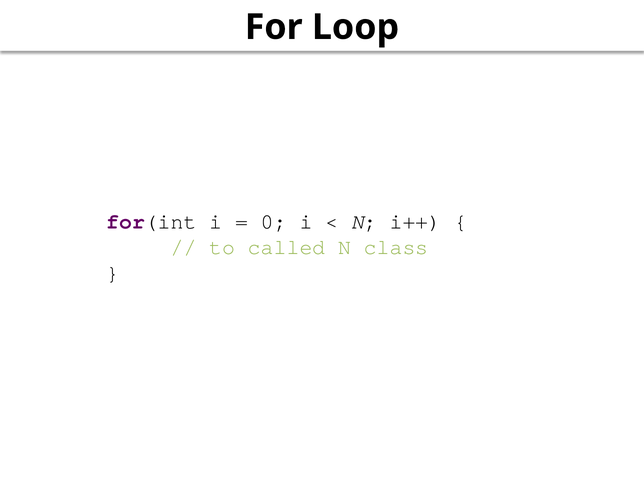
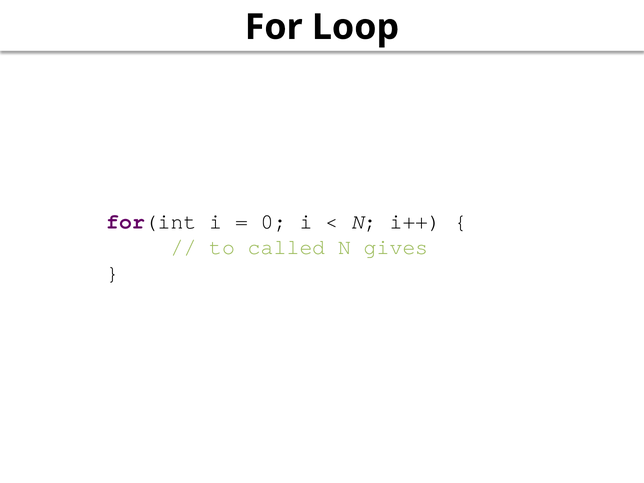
class: class -> gives
